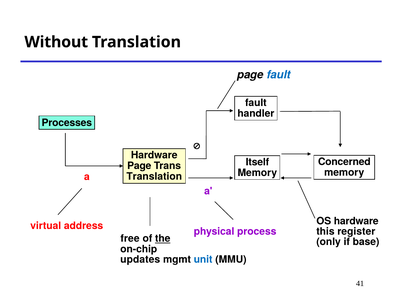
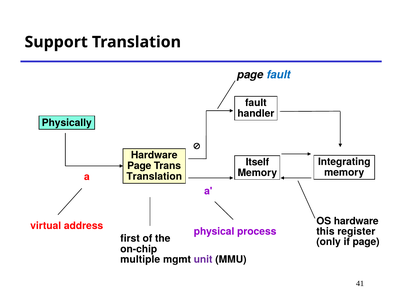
Without: Without -> Support
Processes: Processes -> Physically
Concerned: Concerned -> Integrating
free: free -> first
the underline: present -> none
if base: base -> page
updates: updates -> multiple
unit colour: blue -> purple
